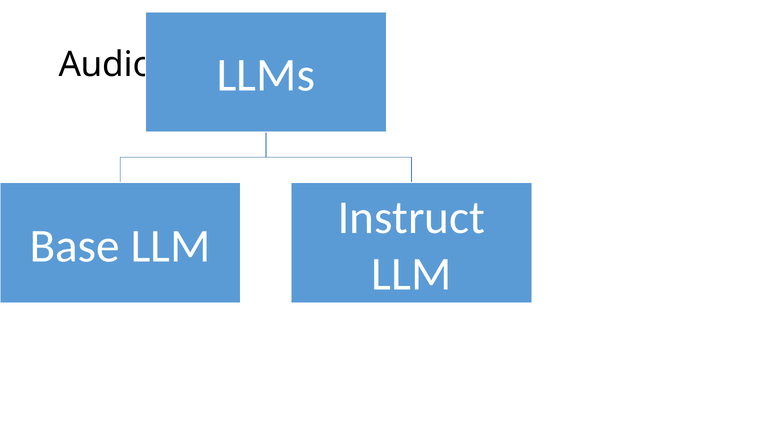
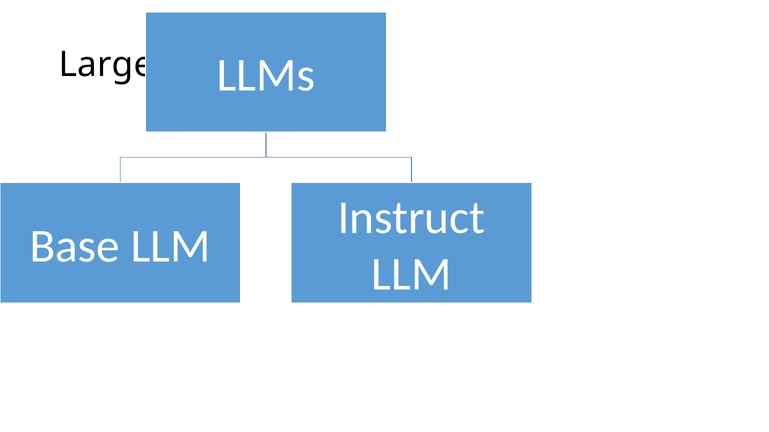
Audio: Audio -> Large
